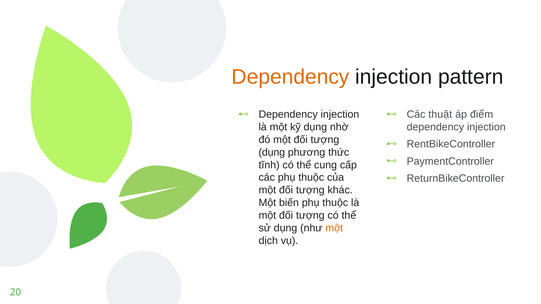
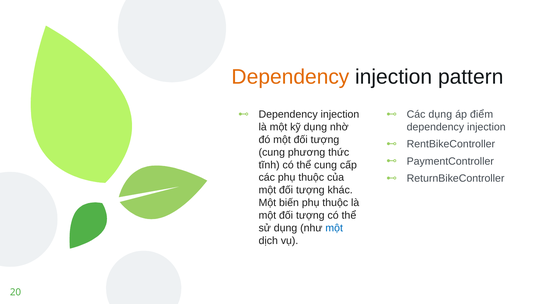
Các thuật: thuật -> dụng
dụng at (272, 152): dụng -> cung
một at (334, 228) colour: orange -> blue
